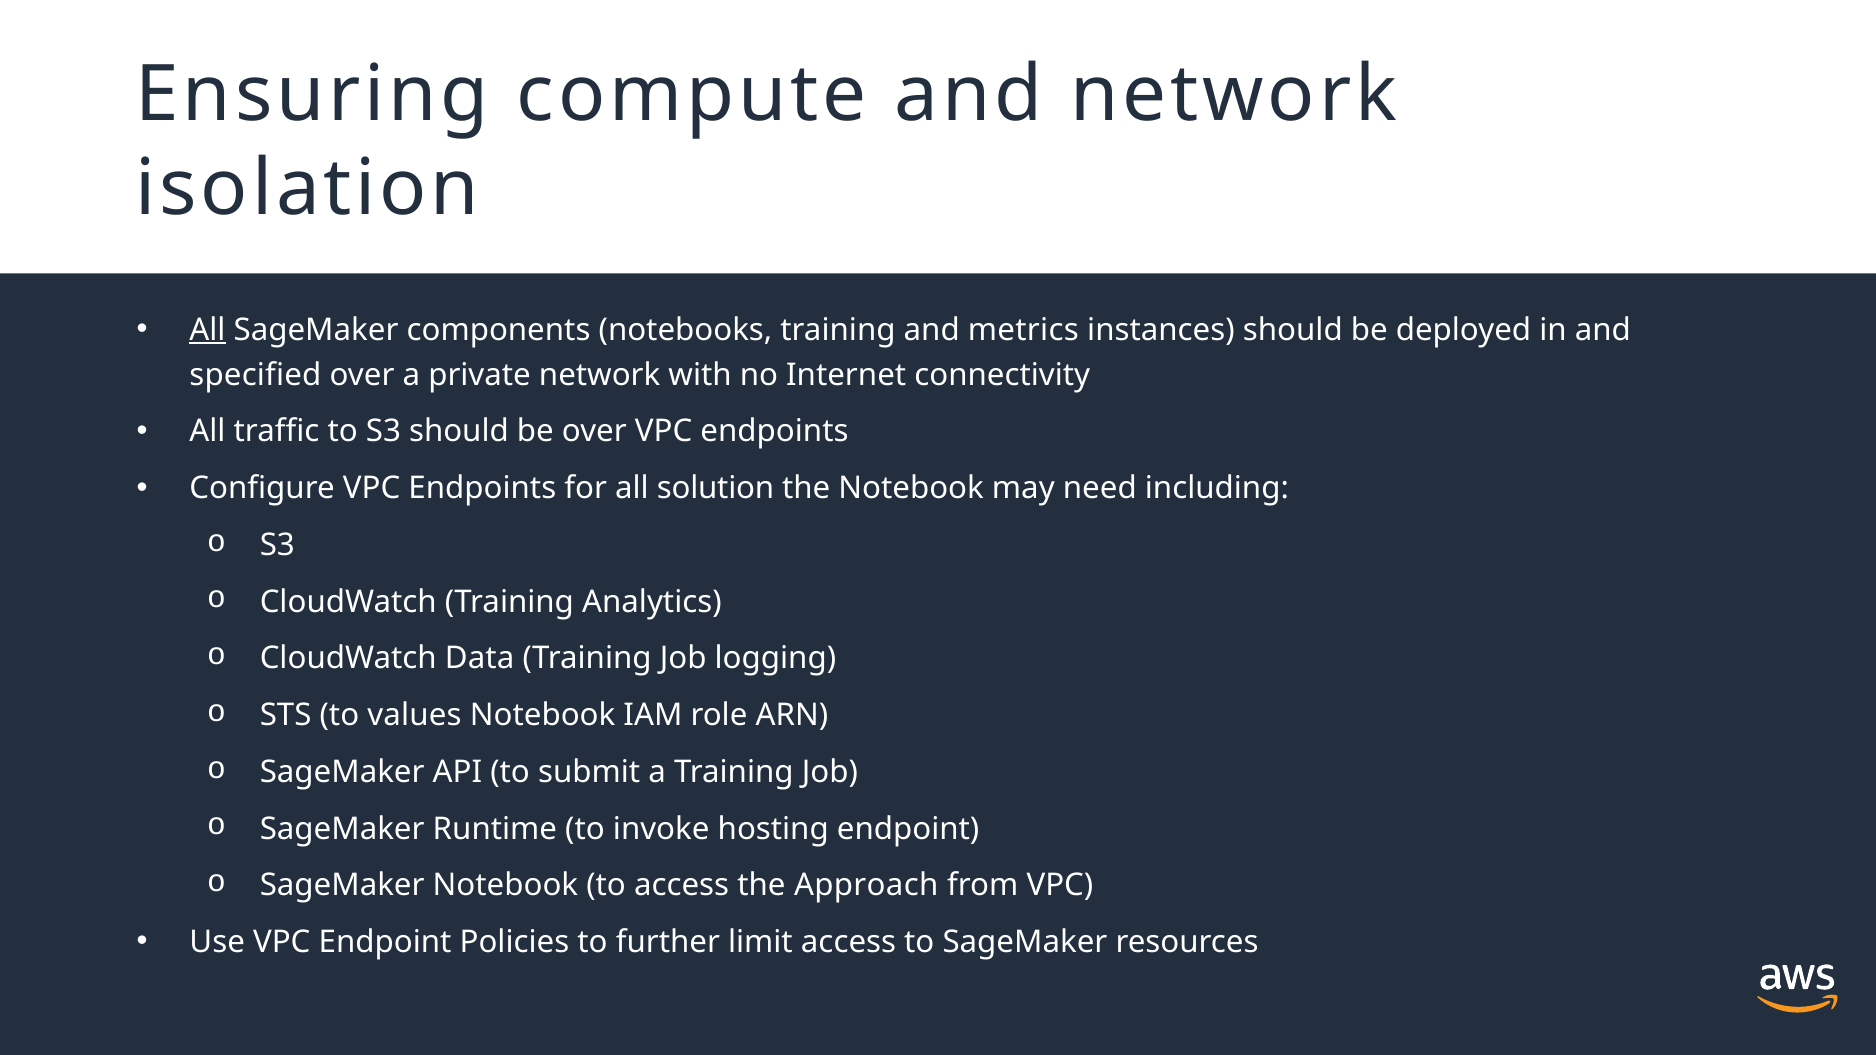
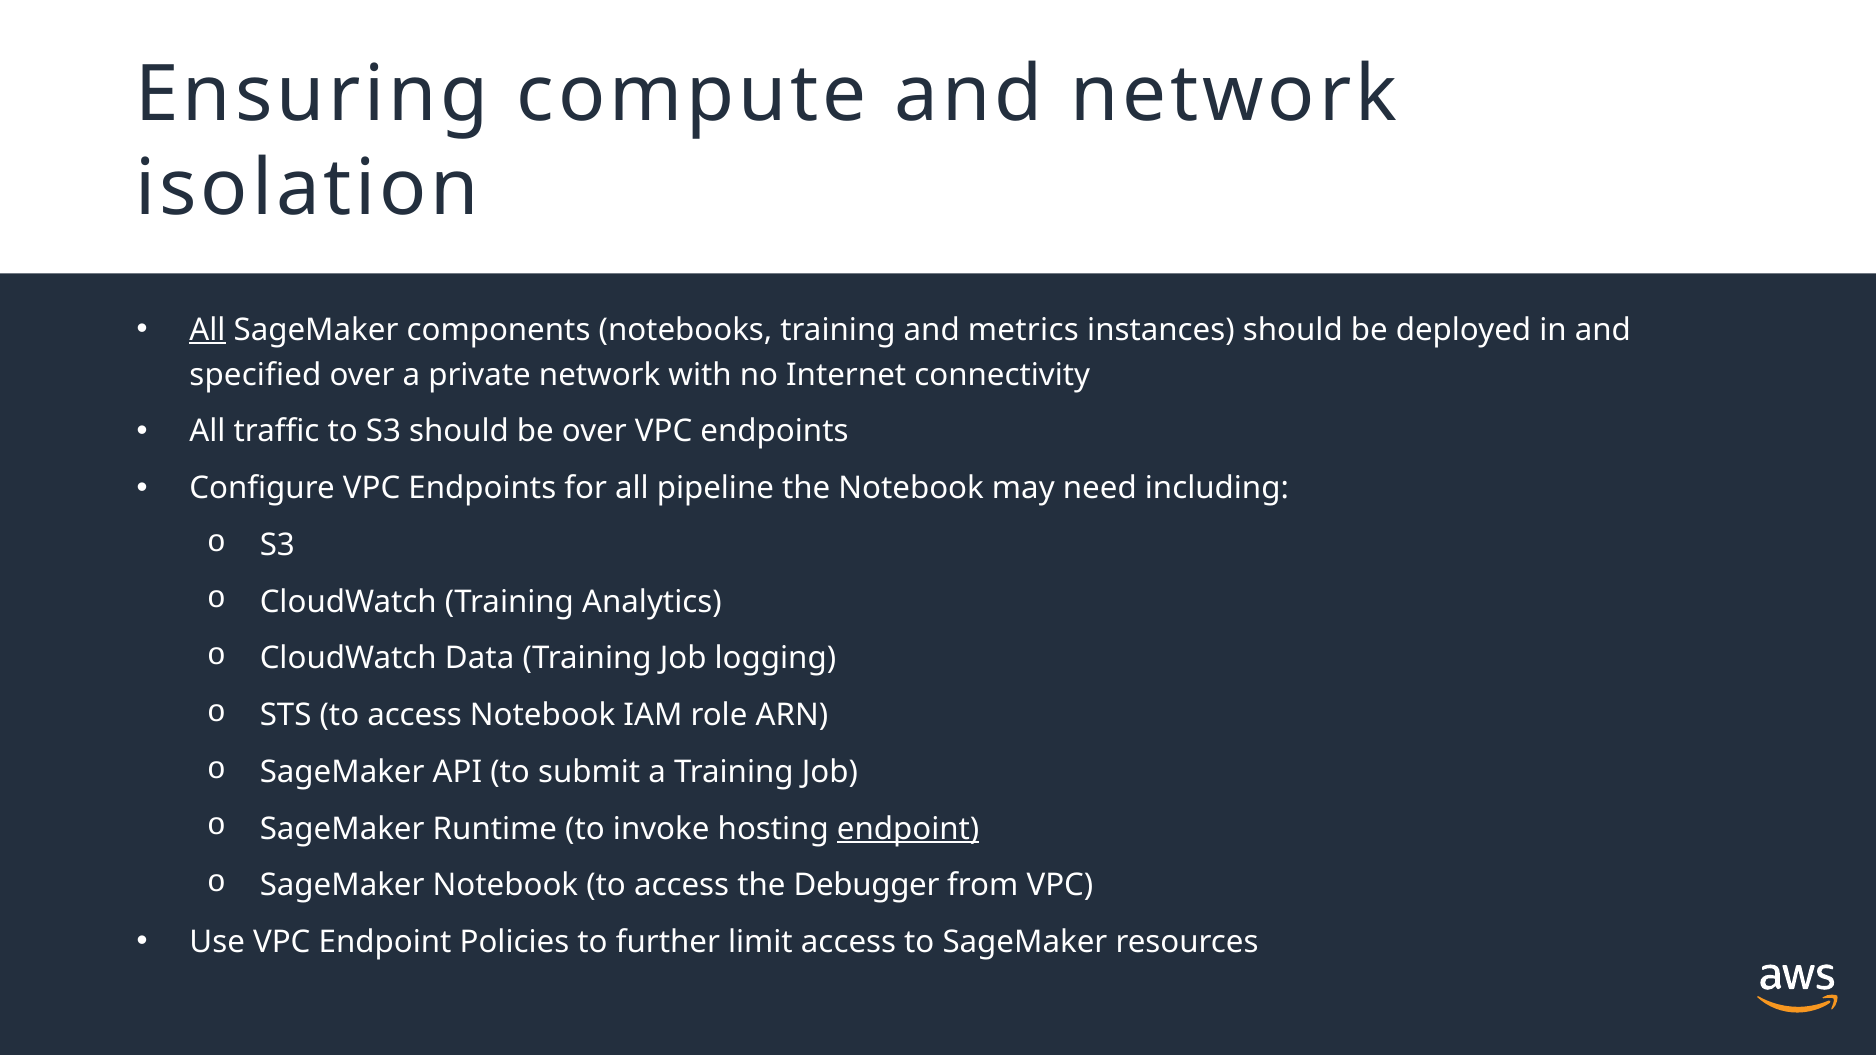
solution: solution -> pipeline
STS to values: values -> access
endpoint at (908, 829) underline: none -> present
Approach: Approach -> Debugger
